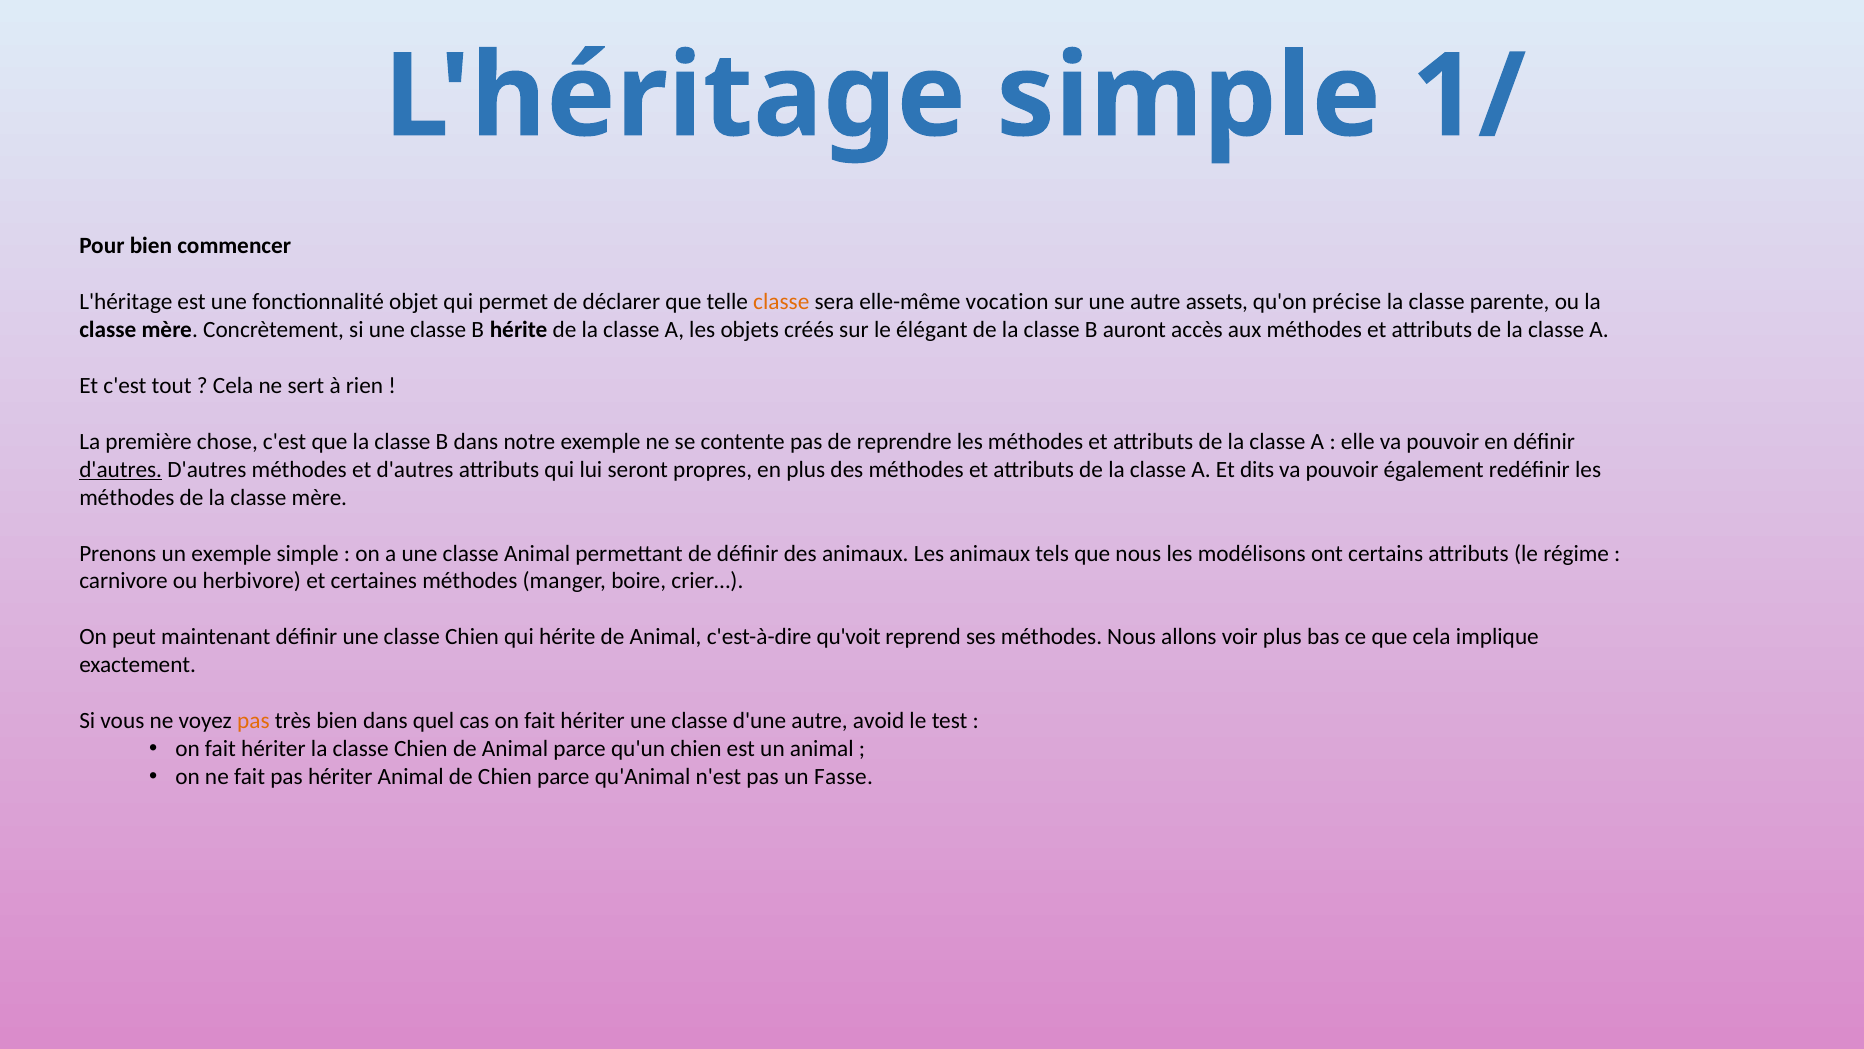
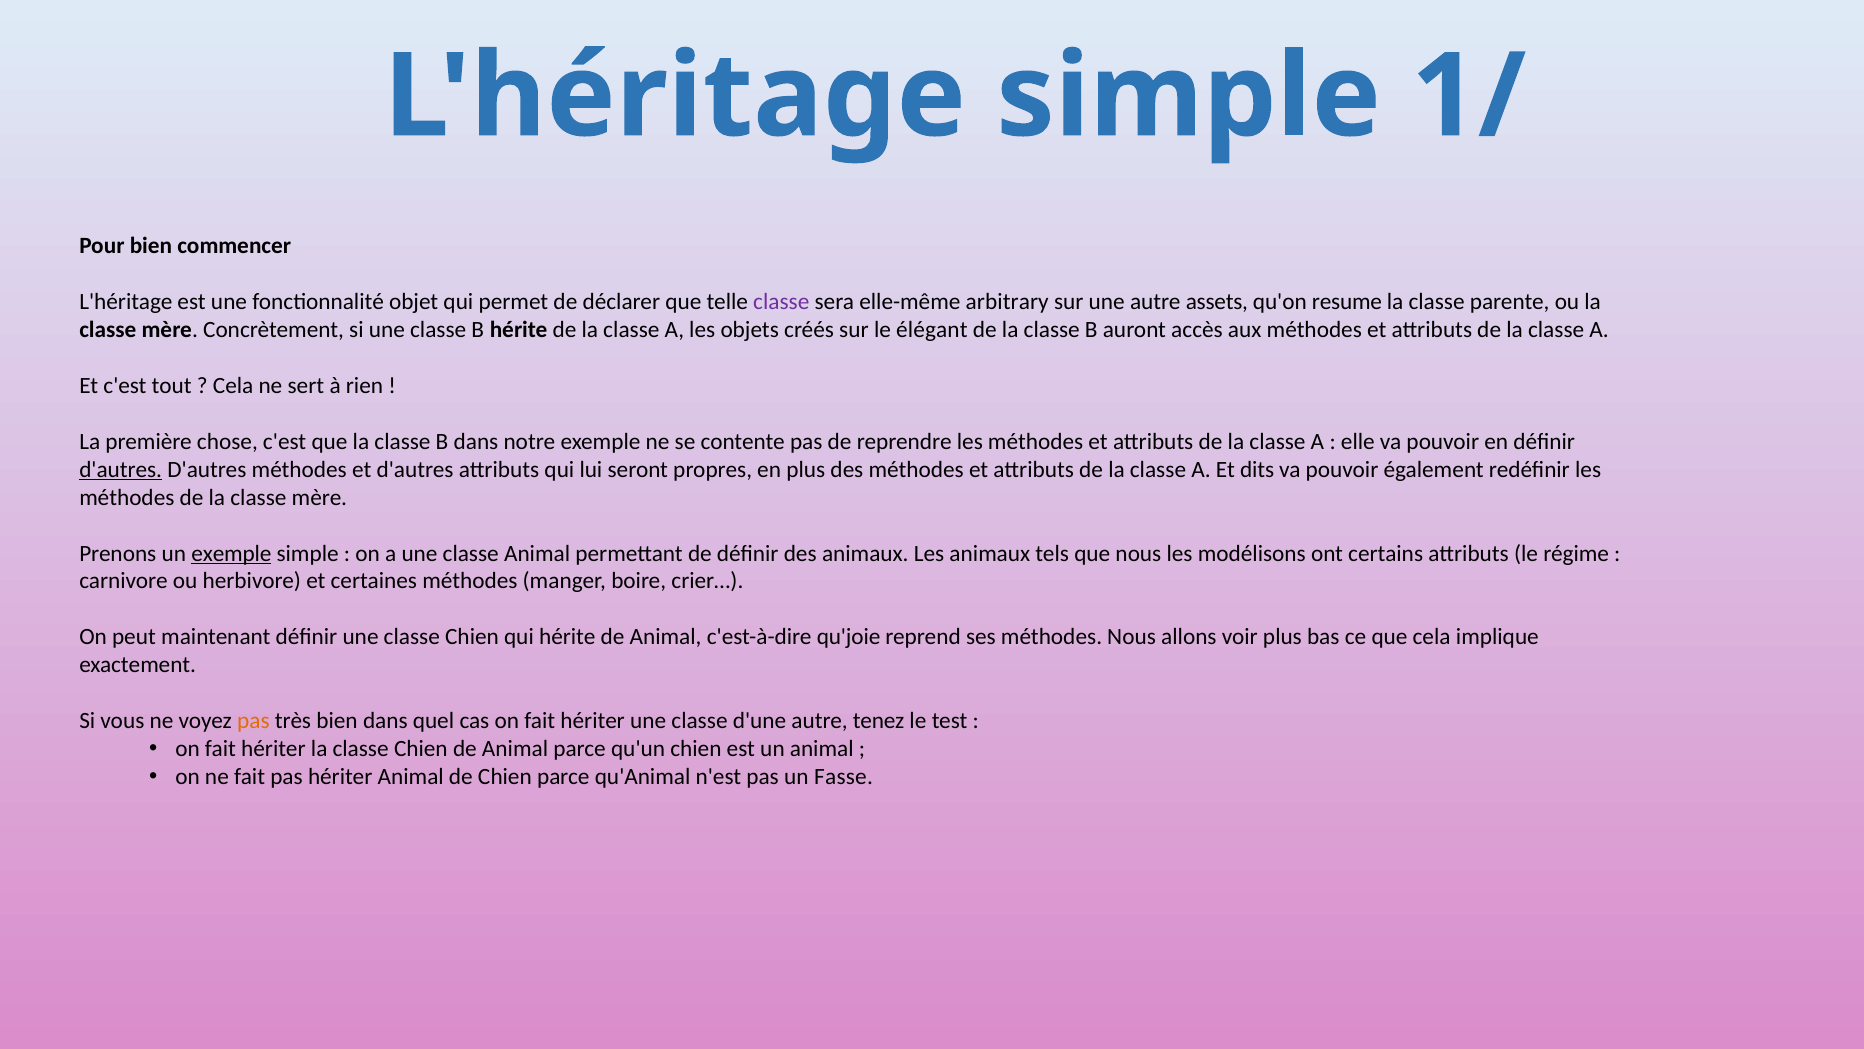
classe at (781, 301) colour: orange -> purple
vocation: vocation -> arbitrary
précise: précise -> resume
exemple at (231, 553) underline: none -> present
qu'voit: qu'voit -> qu'joie
avoid: avoid -> tenez
